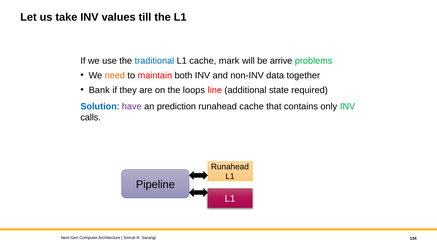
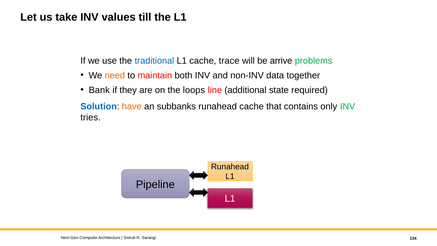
mark: mark -> trace
have colour: purple -> orange
prediction: prediction -> subbanks
calls: calls -> tries
